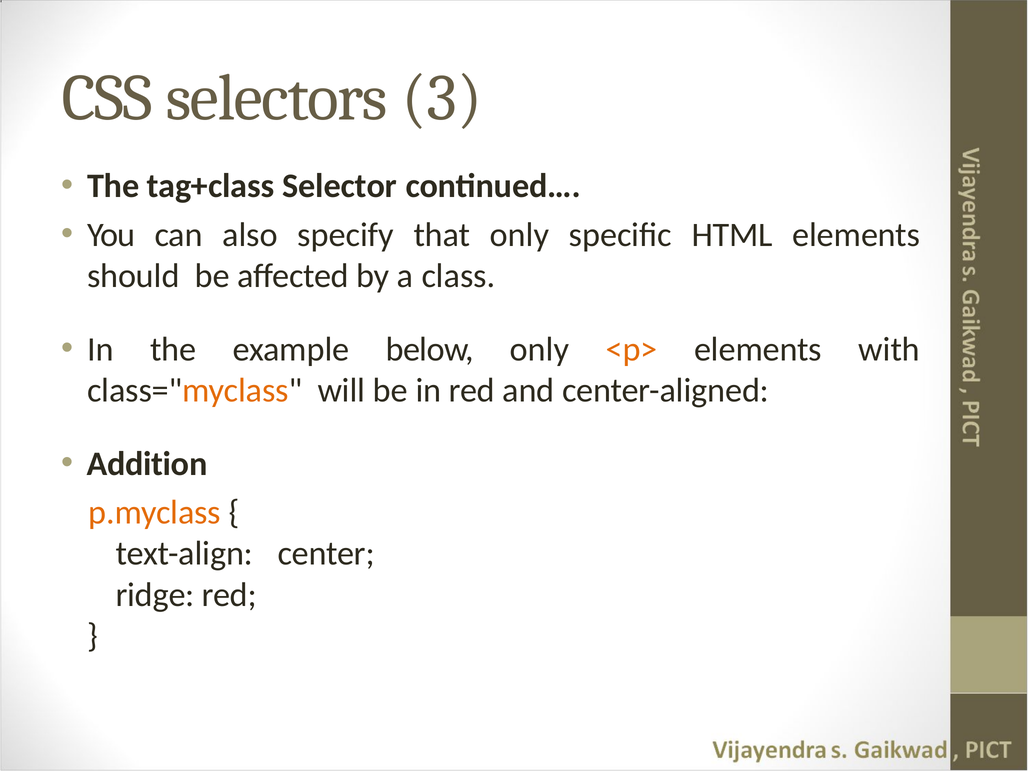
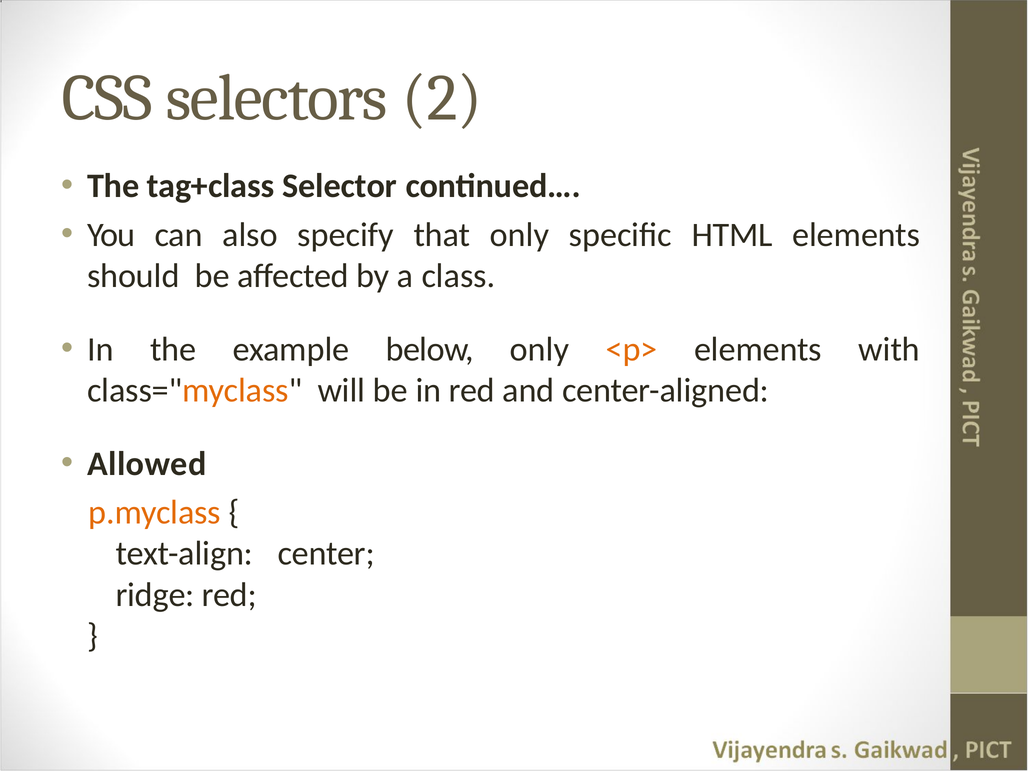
3: 3 -> 2
Addition: Addition -> Allowed
